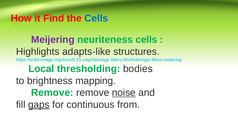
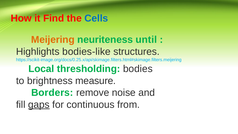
Meijering colour: purple -> orange
neuriteness cells: cells -> until
adapts-like: adapts-like -> bodies-like
mapping: mapping -> measure
Remove at (52, 93): Remove -> Borders
noise underline: present -> none
